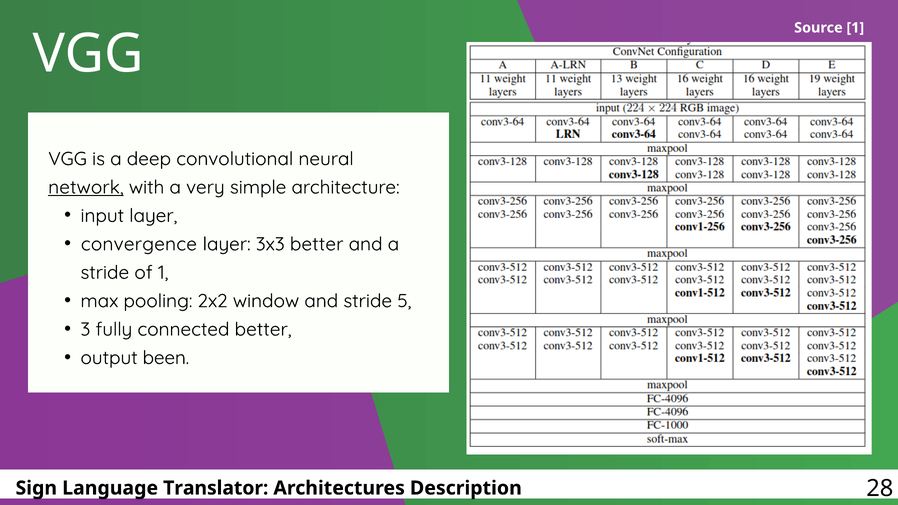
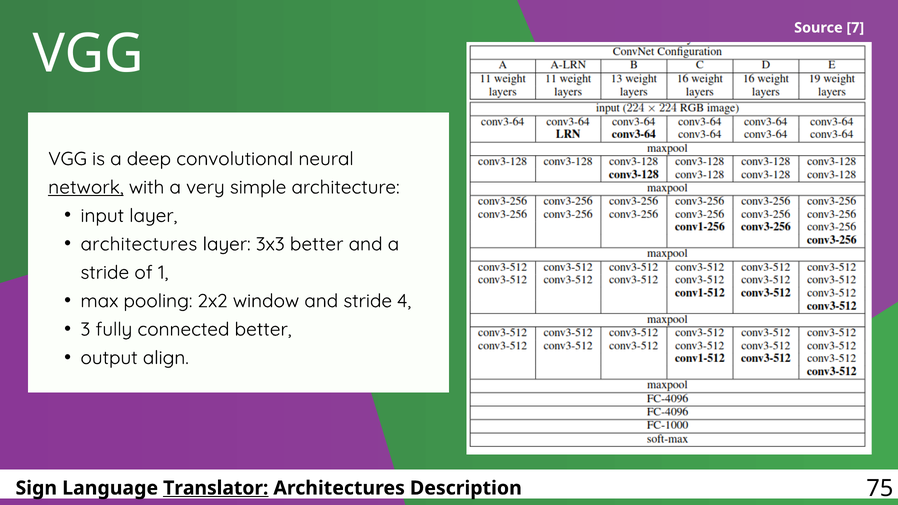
Source 1: 1 -> 7
convergence at (139, 244): convergence -> architectures
5: 5 -> 4
been: been -> align
Translator underline: none -> present
28: 28 -> 75
